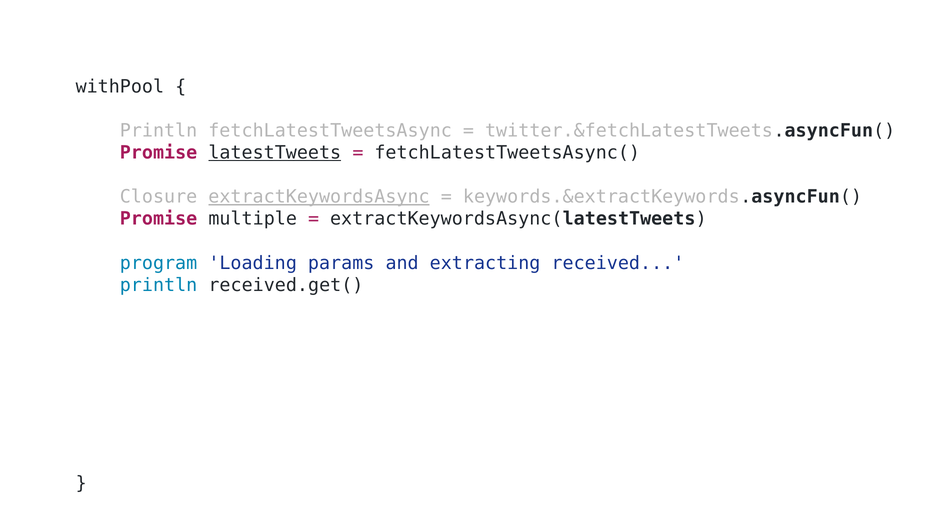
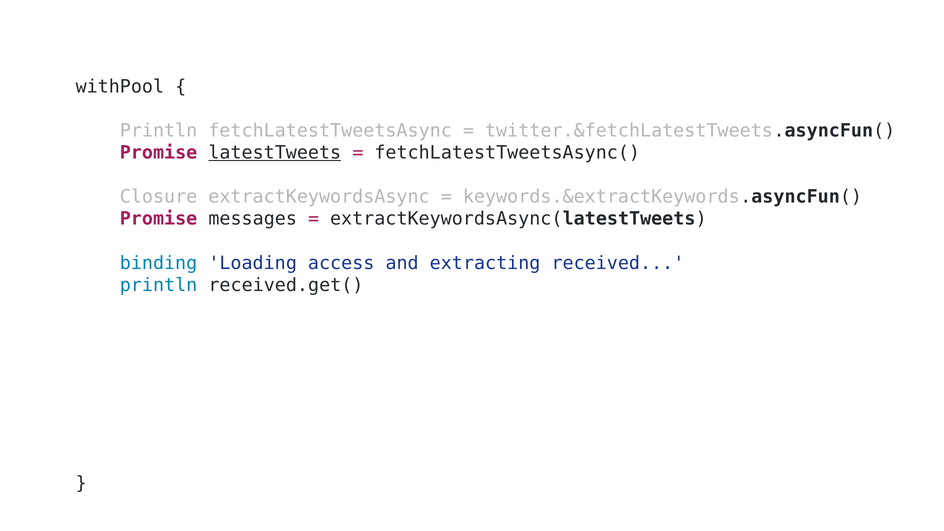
extractKeywordsAsync underline: present -> none
multiple: multiple -> messages
program: program -> binding
params: params -> access
